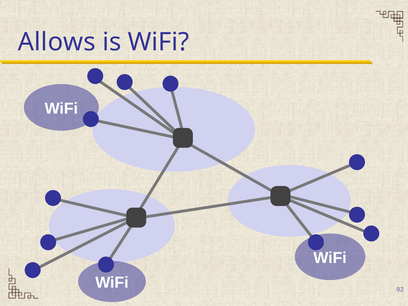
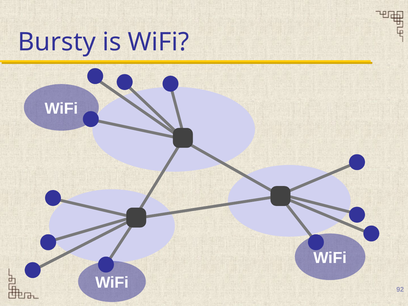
Allows: Allows -> Bursty
